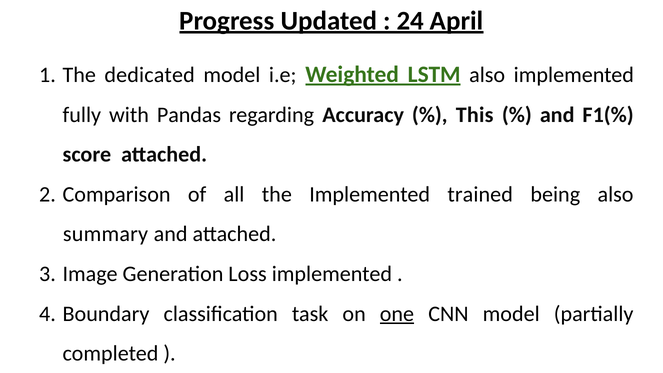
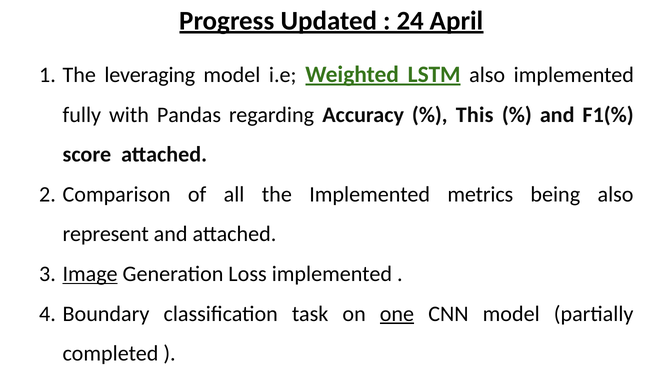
dedicated: dedicated -> leveraging
trained: trained -> metrics
summary: summary -> represent
Image underline: none -> present
